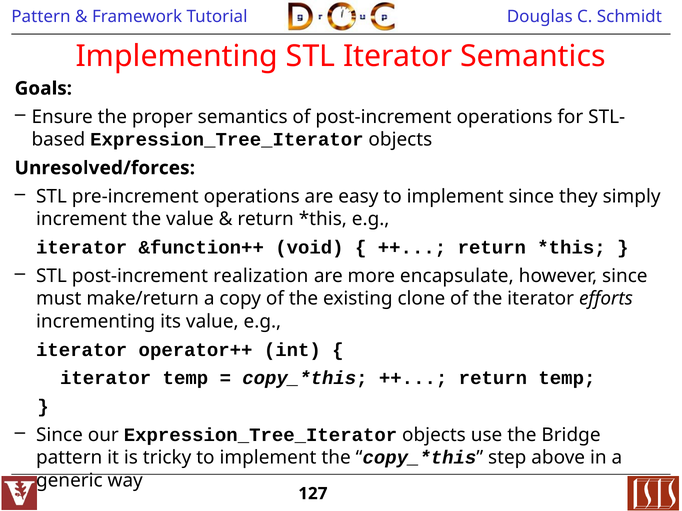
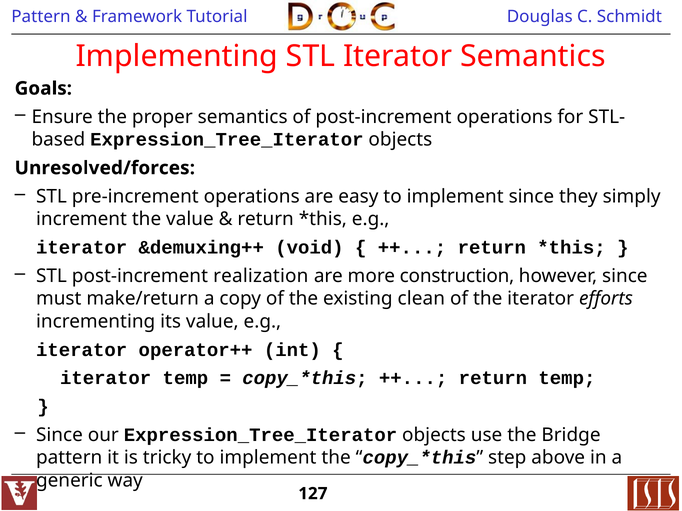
&function++: &function++ -> &demuxing++
encapsulate: encapsulate -> construction
clone: clone -> clean
